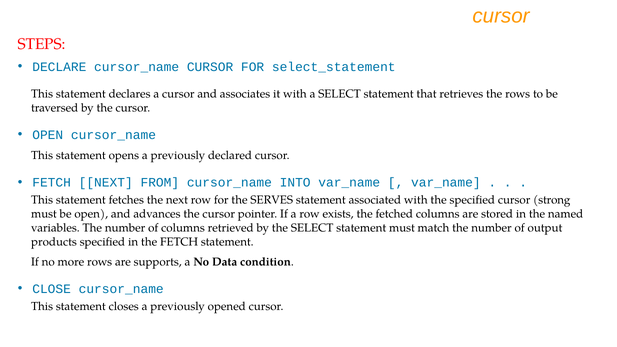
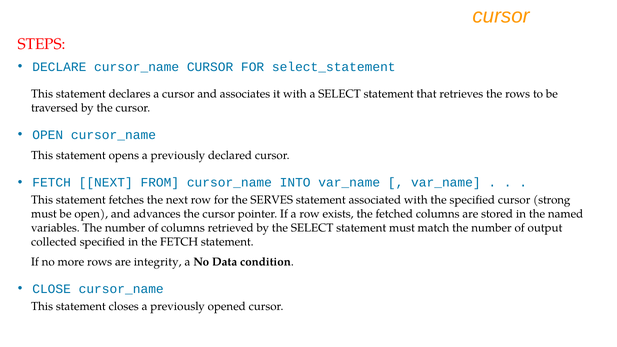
products: products -> collected
supports: supports -> integrity
